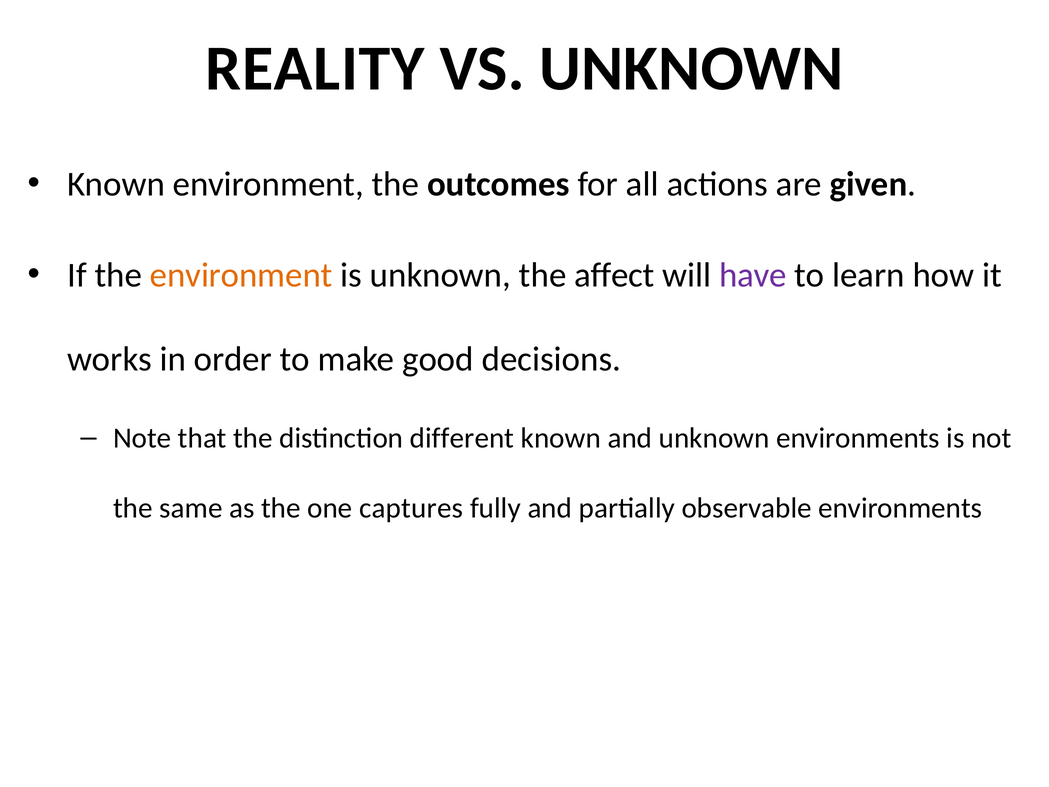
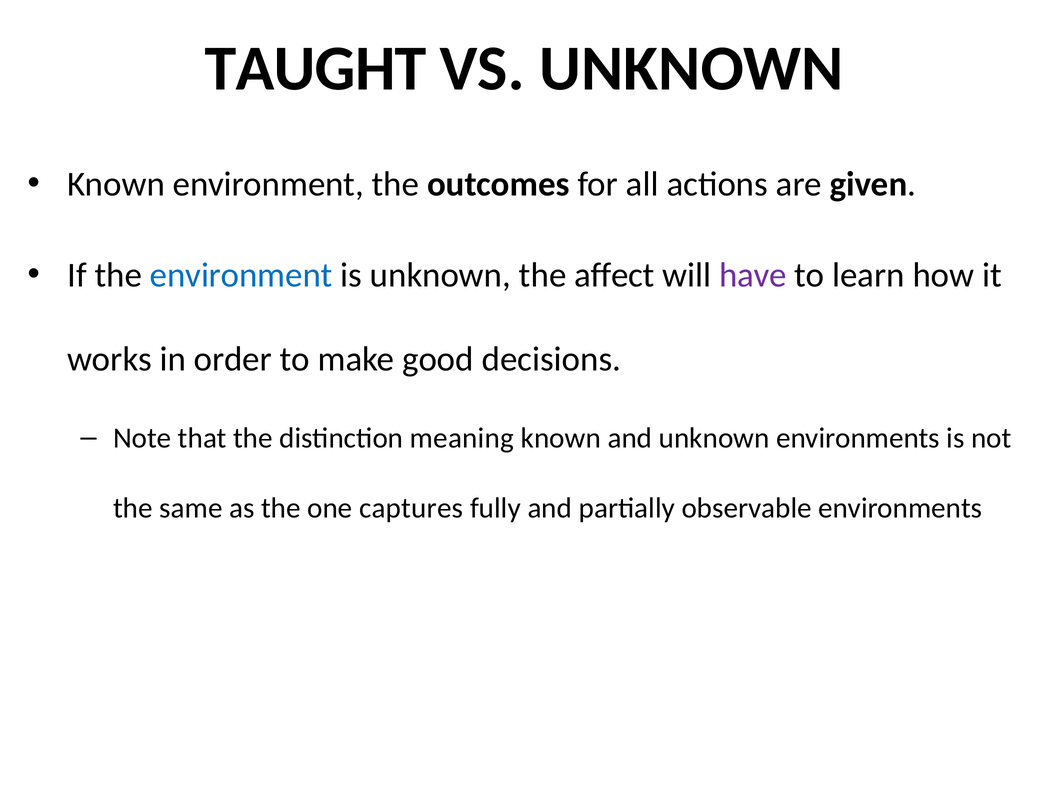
REALITY: REALITY -> TAUGHT
environment at (241, 275) colour: orange -> blue
different: different -> meaning
